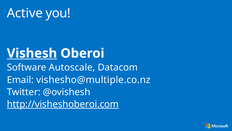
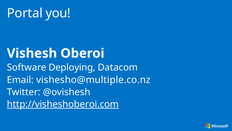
Active: Active -> Portal
Vishesh underline: present -> none
Autoscale: Autoscale -> Deploying
